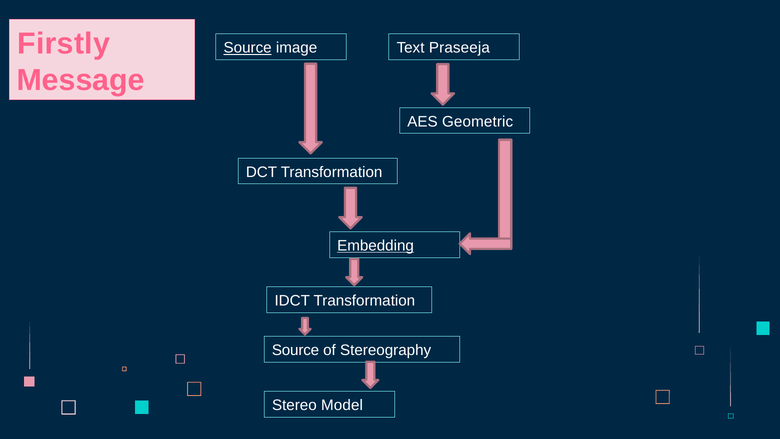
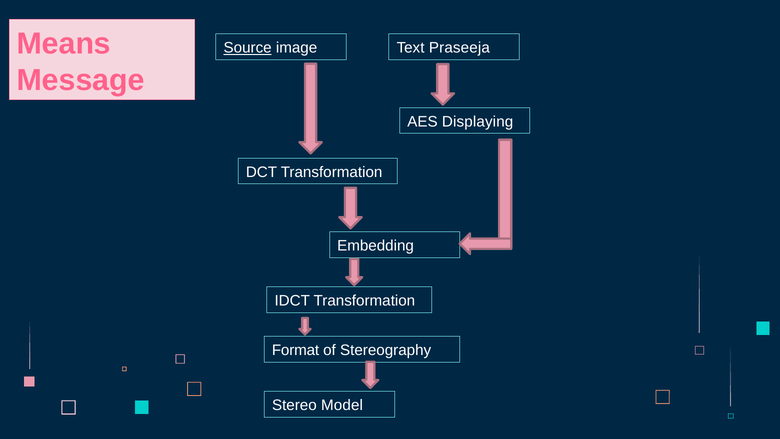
Firstly: Firstly -> Means
Geometric: Geometric -> Displaying
Embedding underline: present -> none
Source at (296, 350): Source -> Format
